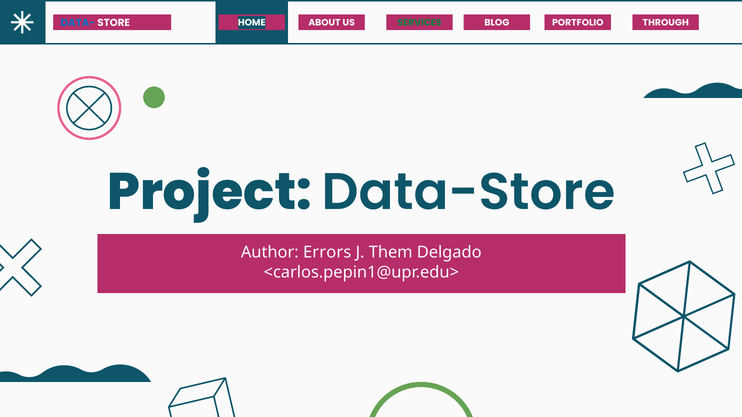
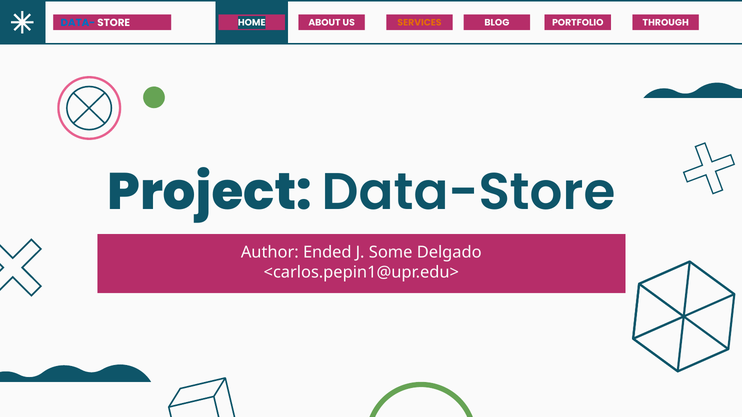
SERVICES colour: green -> orange
Errors: Errors -> Ended
Them: Them -> Some
